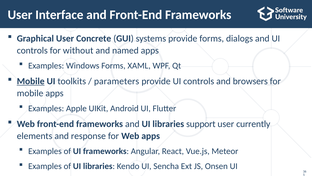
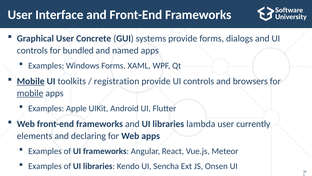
without: without -> bundled
parameters: parameters -> registration
mobile at (30, 93) underline: none -> present
support: support -> lambda
response: response -> declaring
